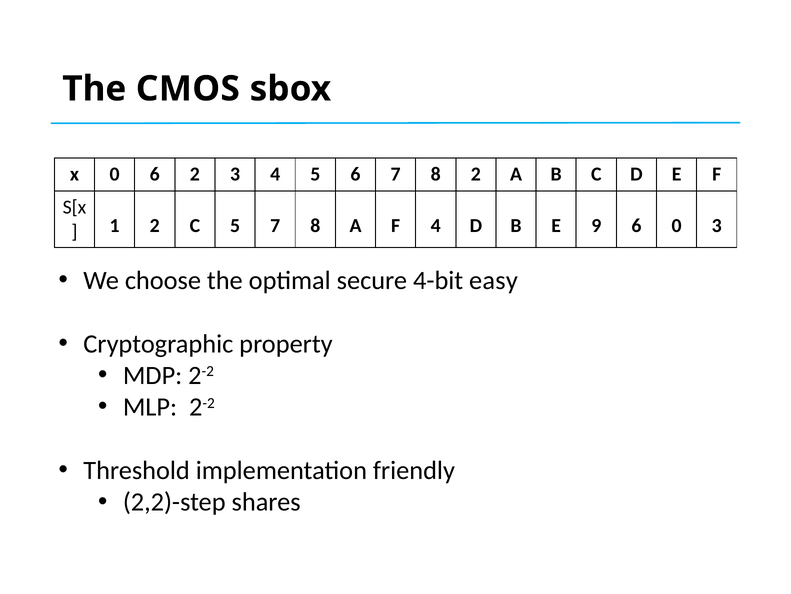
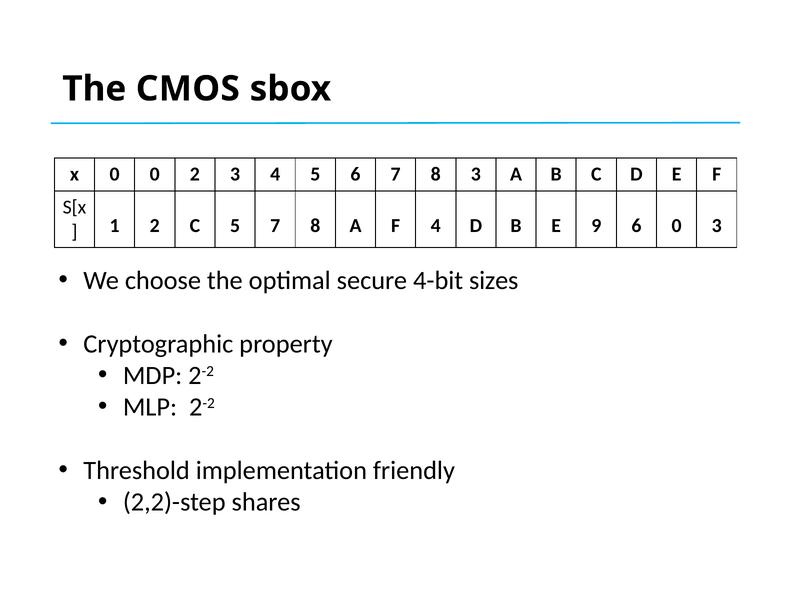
0 6: 6 -> 0
8 2: 2 -> 3
easy: easy -> sizes
